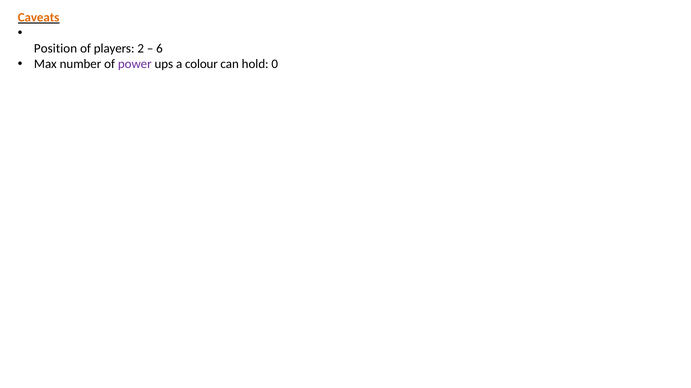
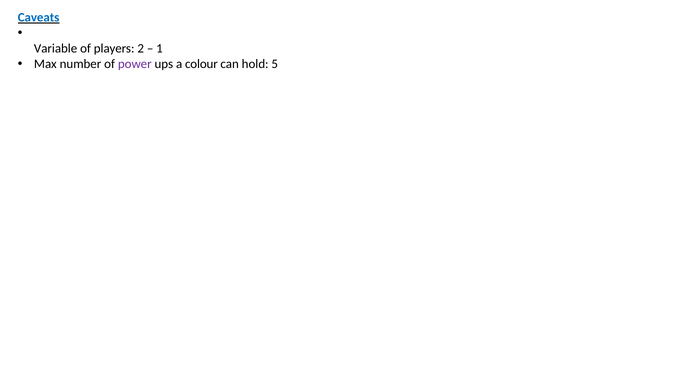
Caveats colour: orange -> blue
Position: Position -> Variable
6: 6 -> 1
0: 0 -> 5
